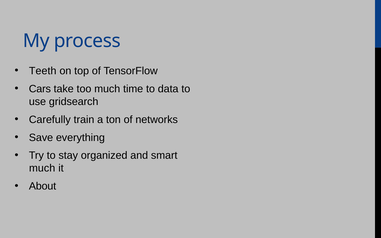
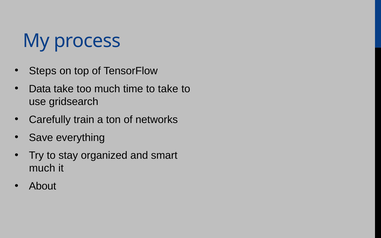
Teeth: Teeth -> Steps
Cars: Cars -> Data
to data: data -> take
